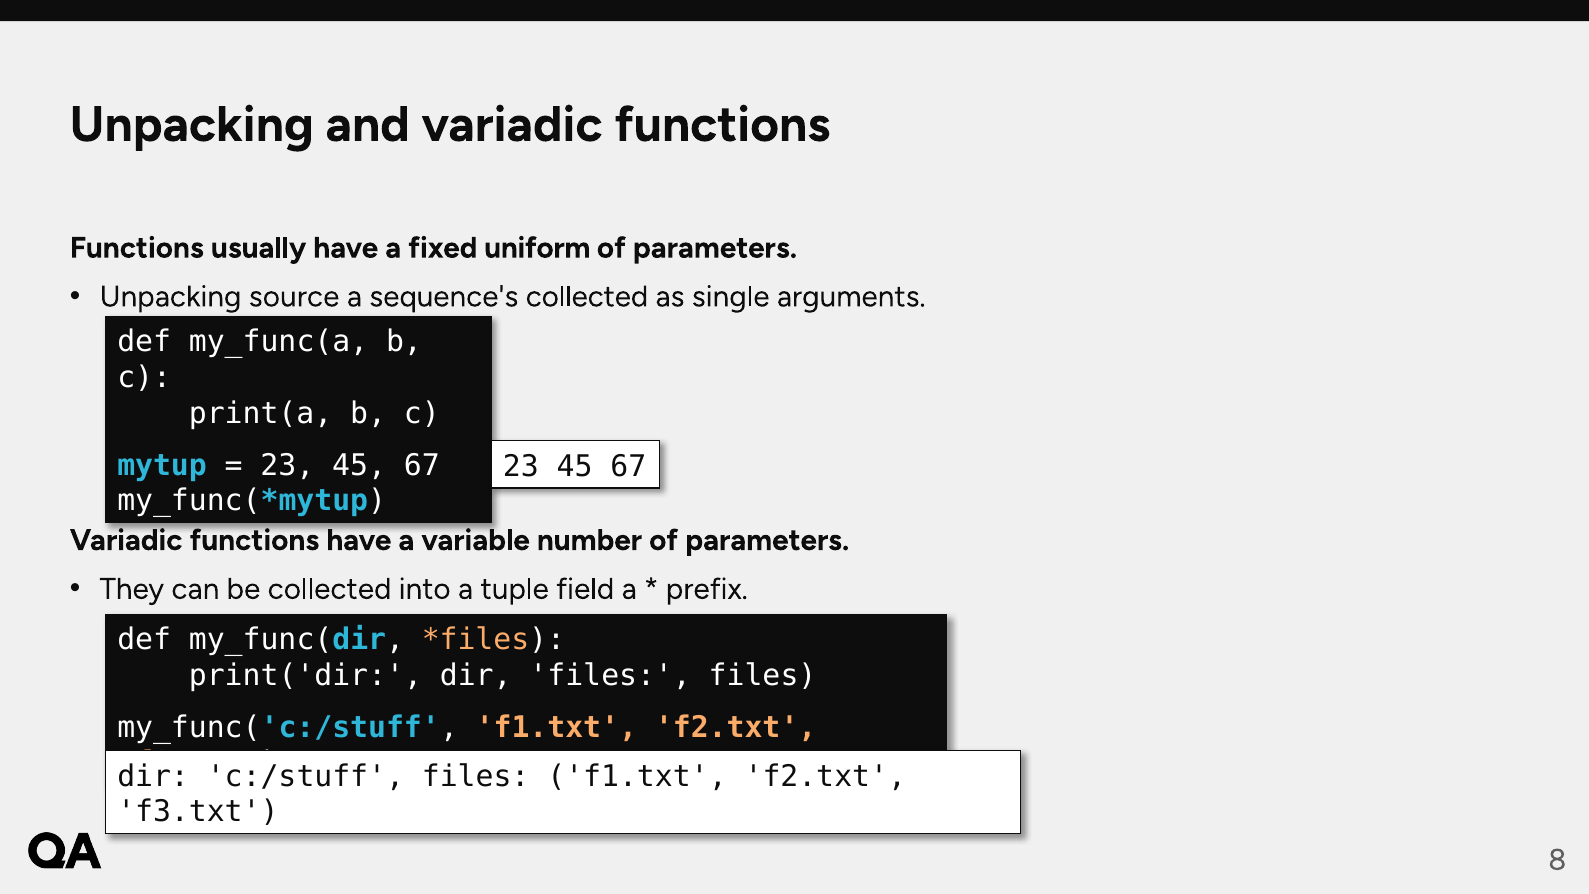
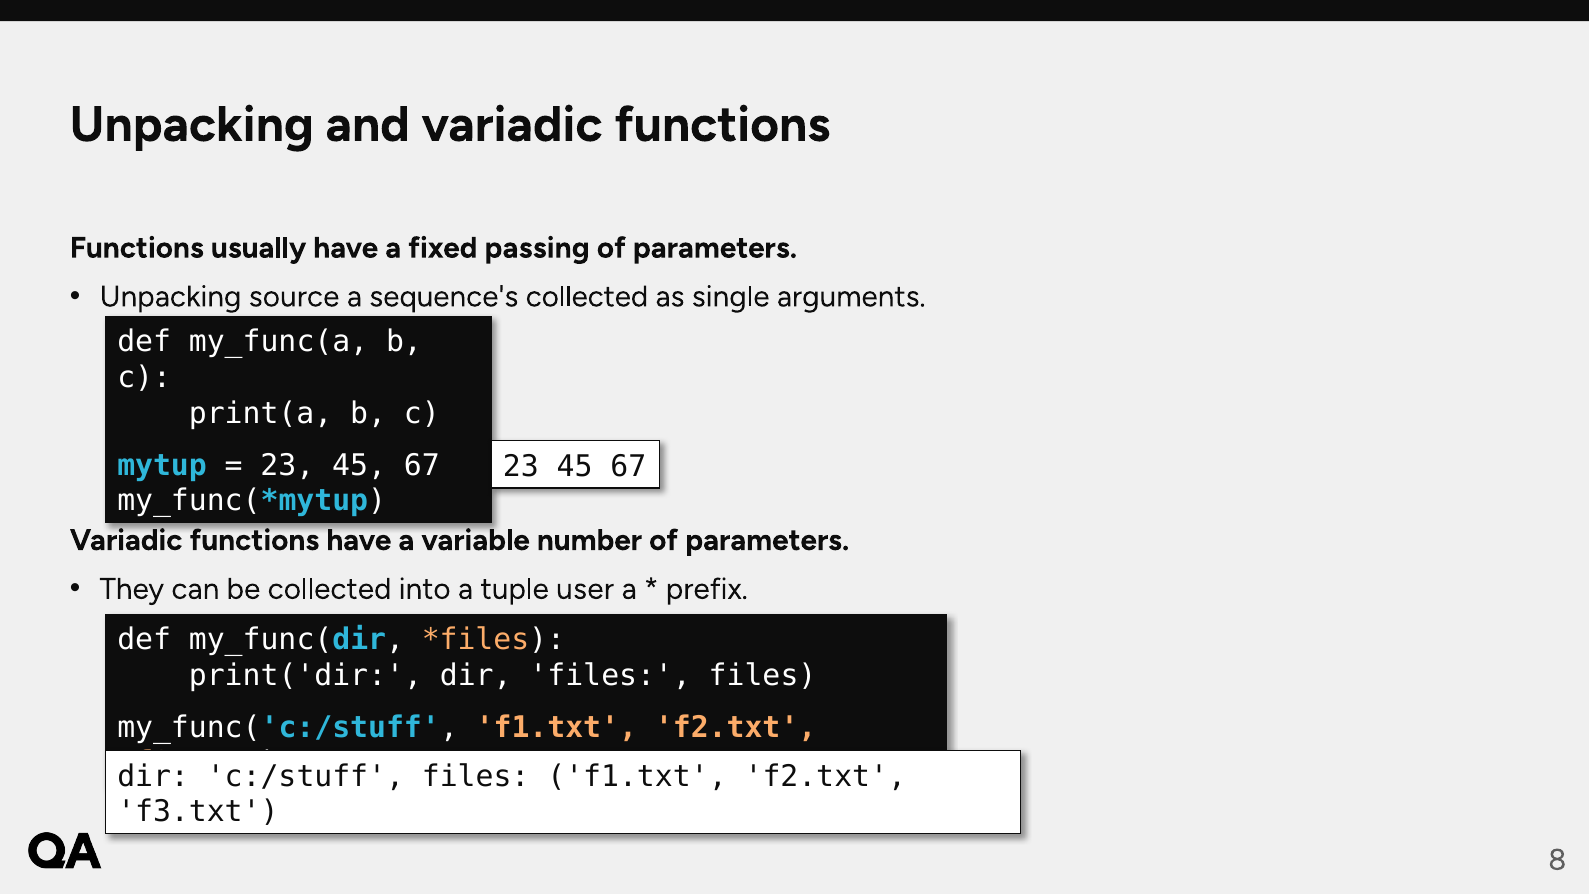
uniform: uniform -> passing
field: field -> user
